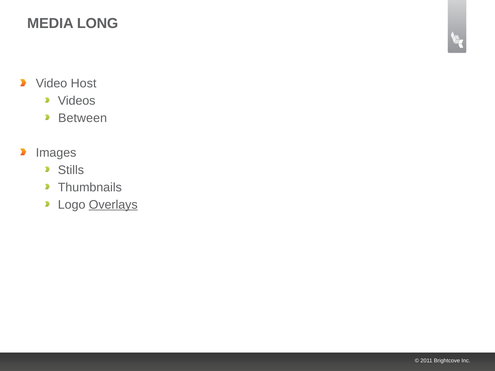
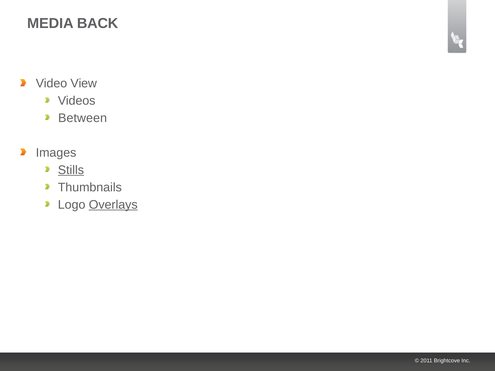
LONG: LONG -> BACK
Host: Host -> View
Stills underline: none -> present
